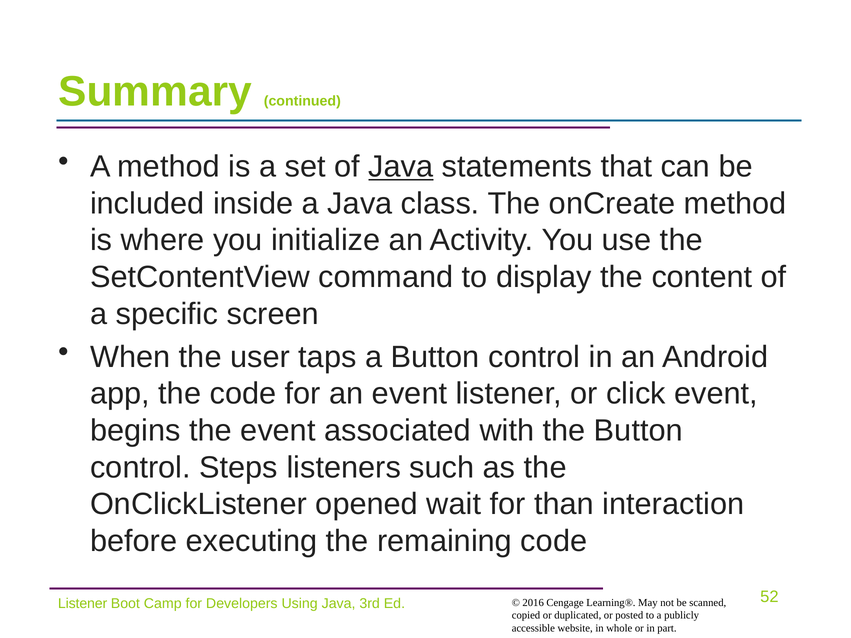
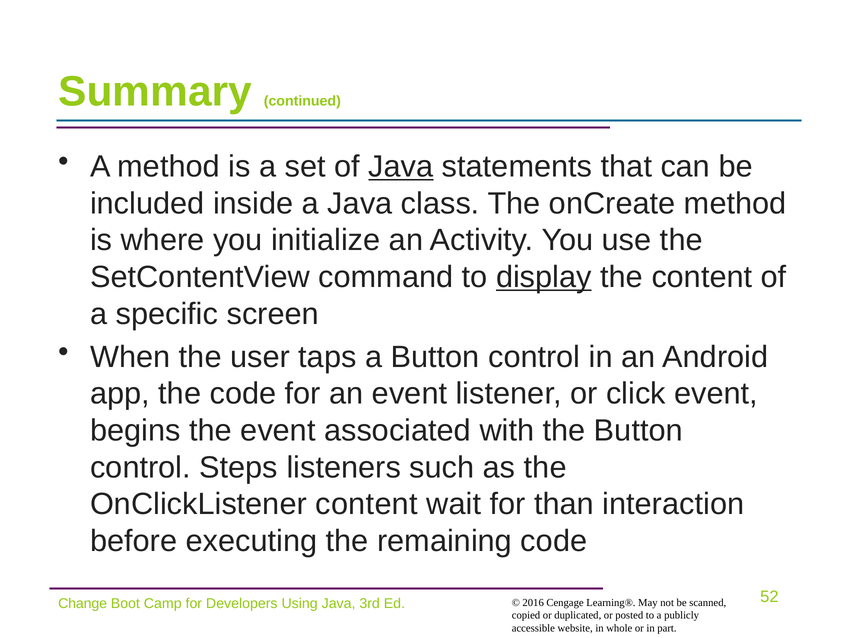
display underline: none -> present
OnClickListener opened: opened -> content
Listener at (83, 604): Listener -> Change
